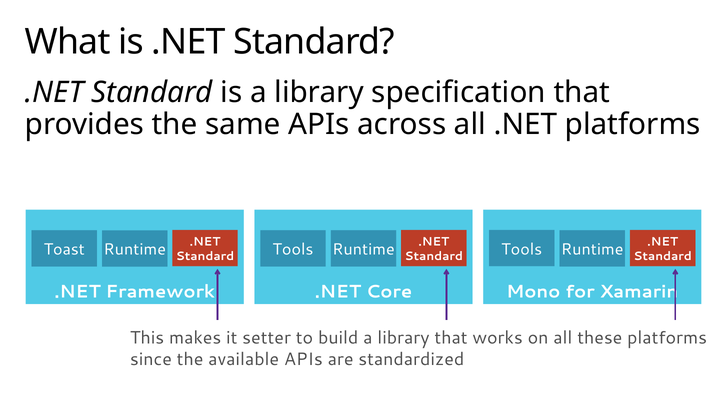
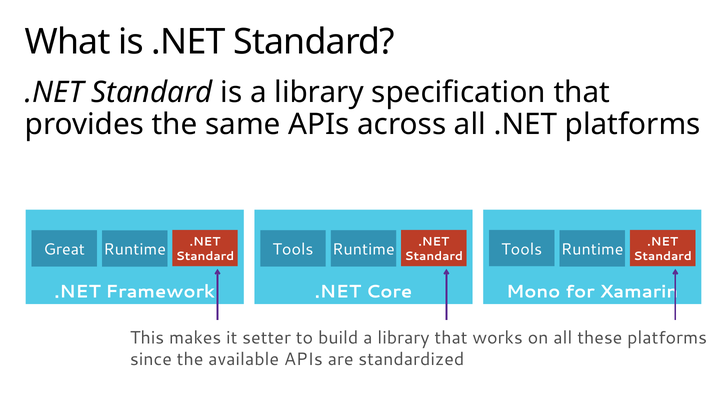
Toast: Toast -> Great
